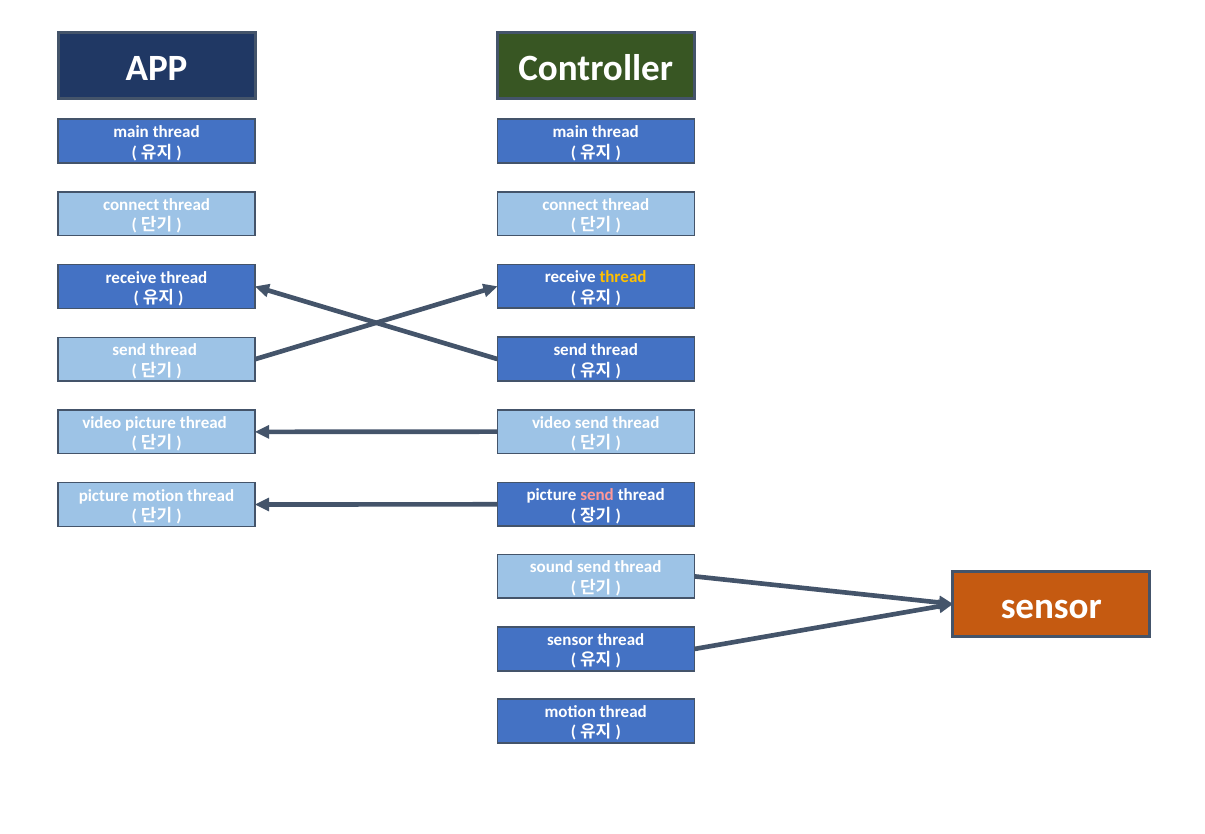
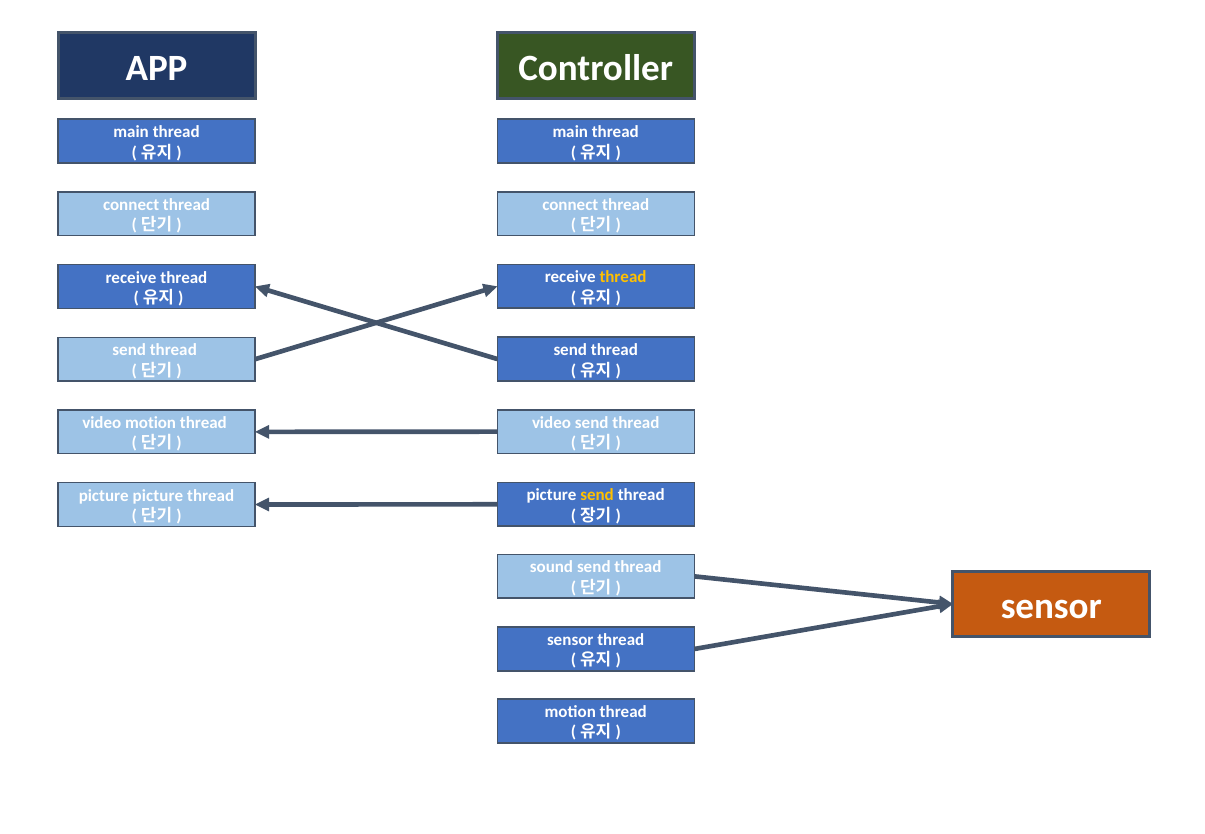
video picture: picture -> motion
send at (597, 495) colour: pink -> yellow
picture motion: motion -> picture
